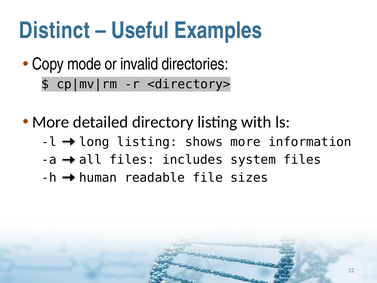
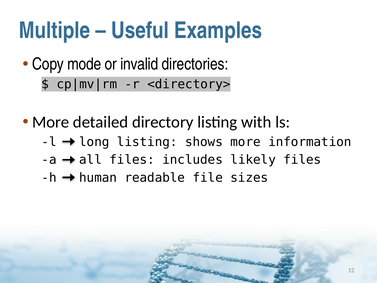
Distinct: Distinct -> Multiple
system: system -> likely
